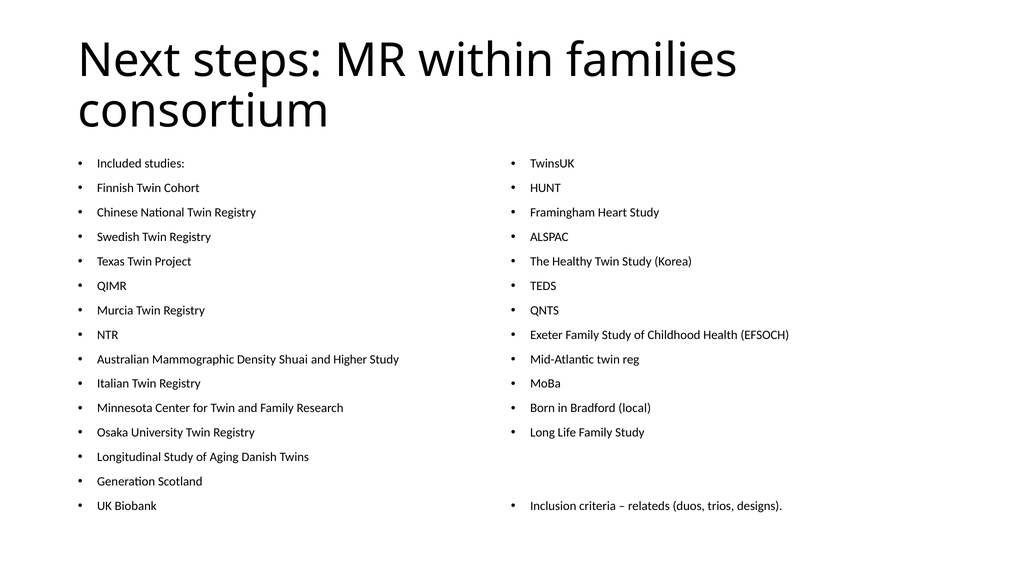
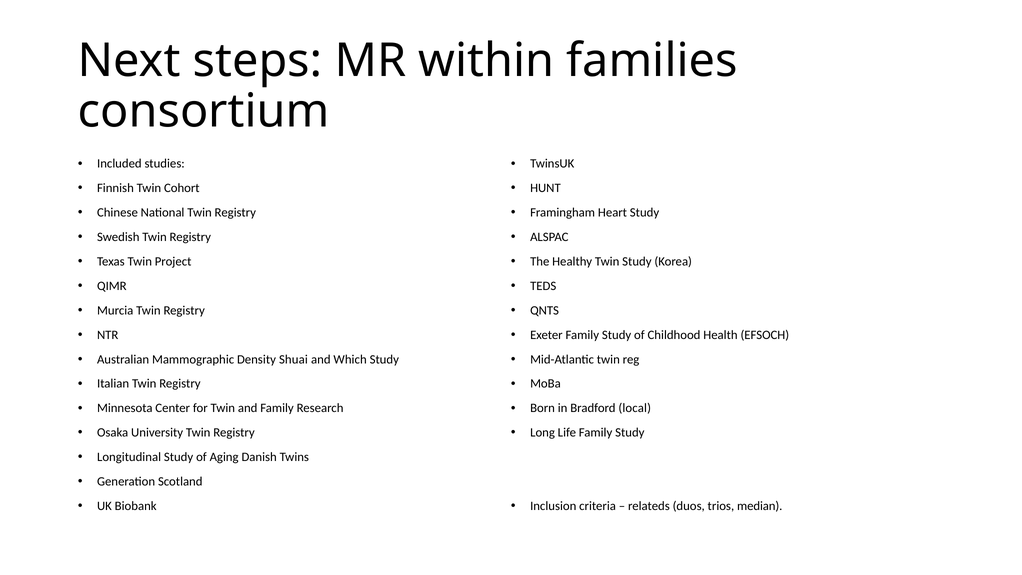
Higher: Higher -> Which
designs: designs -> median
